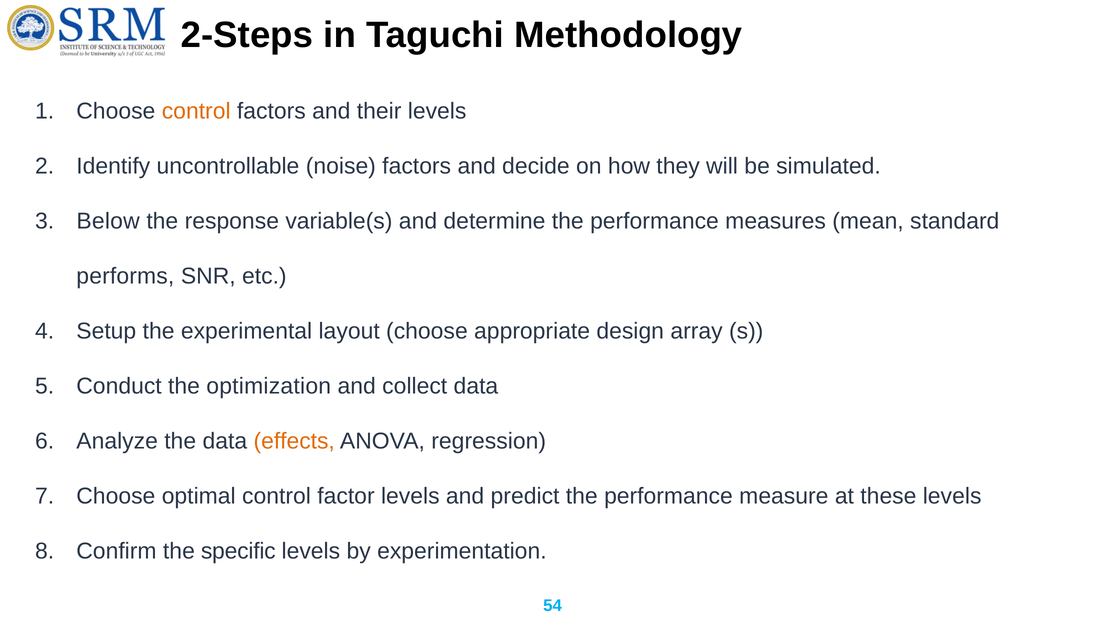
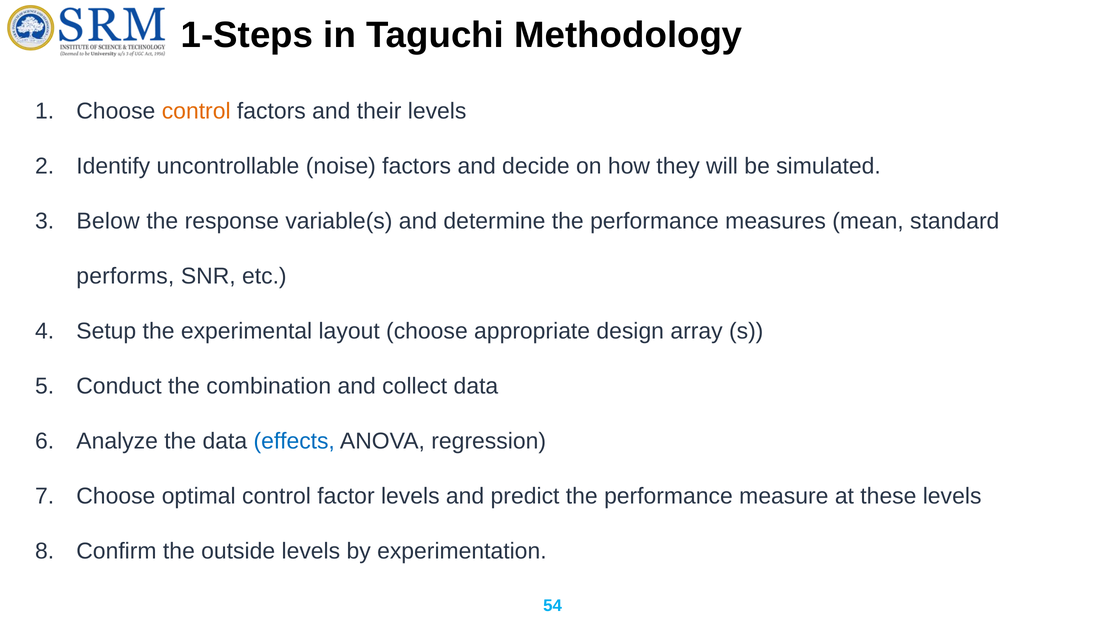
2-Steps: 2-Steps -> 1-Steps
optimization: optimization -> combination
effects colour: orange -> blue
specific: specific -> outside
